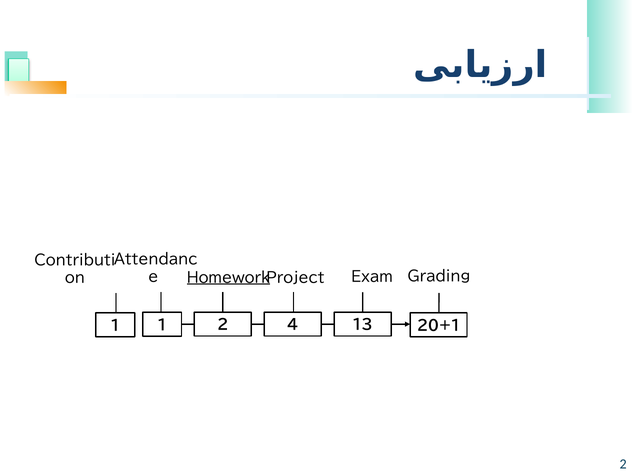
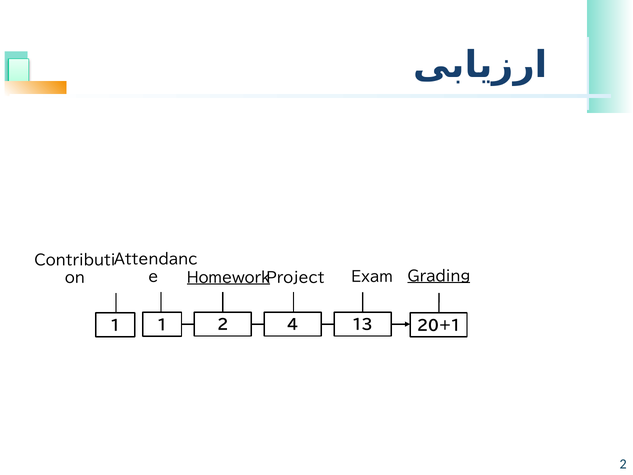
Grading underline: none -> present
